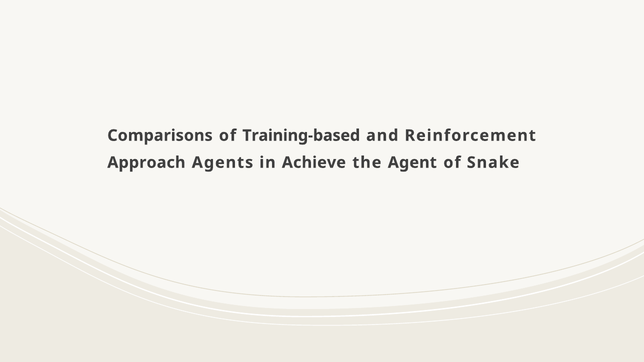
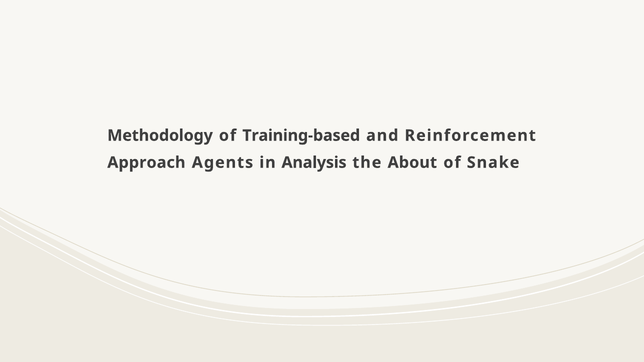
Comparisons: Comparisons -> Methodology
Achieve: Achieve -> Analysis
Agent: Agent -> About
